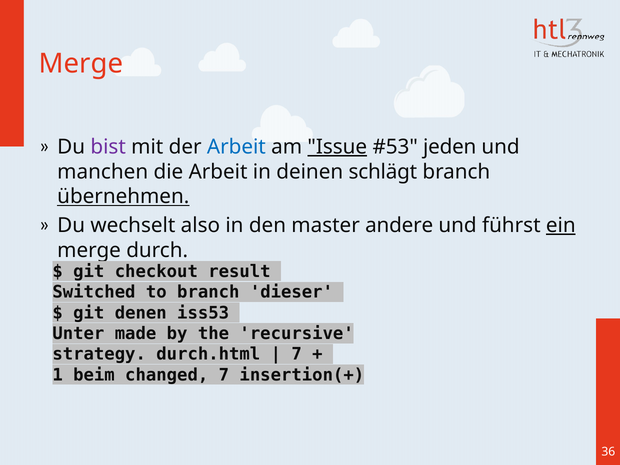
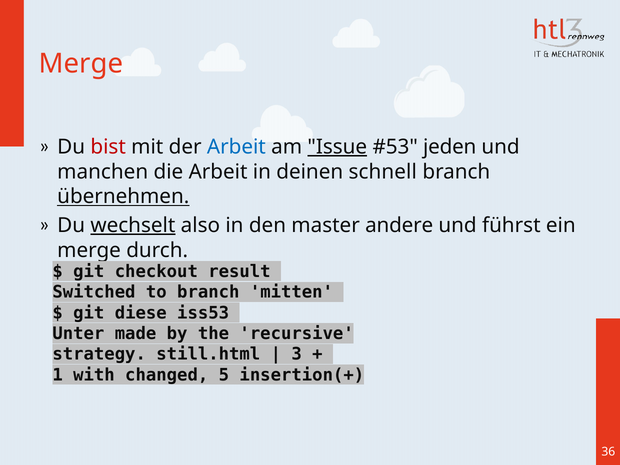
bist colour: purple -> red
schlägt: schlägt -> schnell
wechselt underline: none -> present
ein underline: present -> none
dieser: dieser -> mitten
denen: denen -> diese
durch.html: durch.html -> still.html
7 at (297, 354): 7 -> 3
beim: beim -> with
changed 7: 7 -> 5
